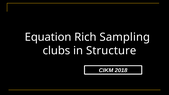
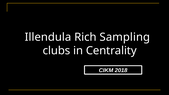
Equation: Equation -> Illendula
Structure: Structure -> Centrality
